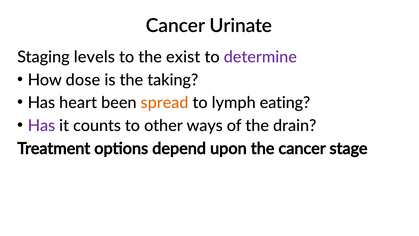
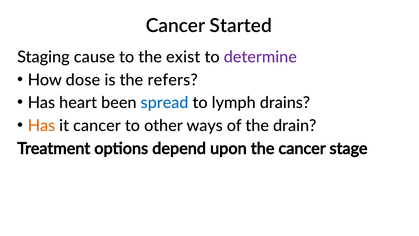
Urinate: Urinate -> Started
levels: levels -> cause
taking: taking -> refers
spread colour: orange -> blue
eating: eating -> drains
Has at (41, 126) colour: purple -> orange
it counts: counts -> cancer
